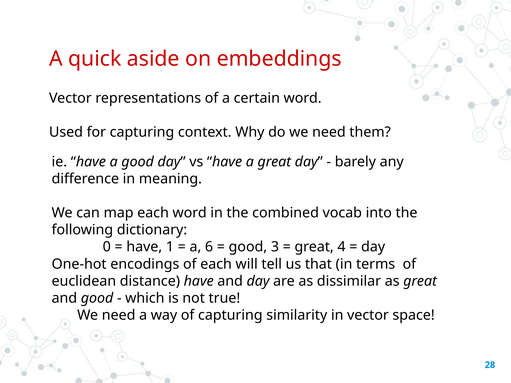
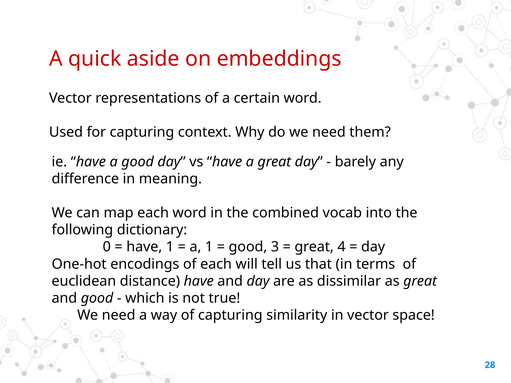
a 6: 6 -> 1
